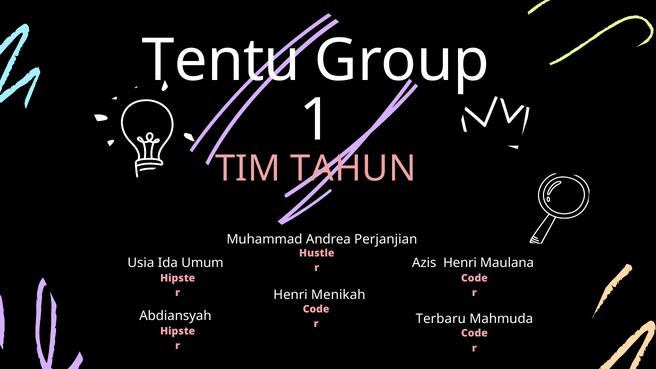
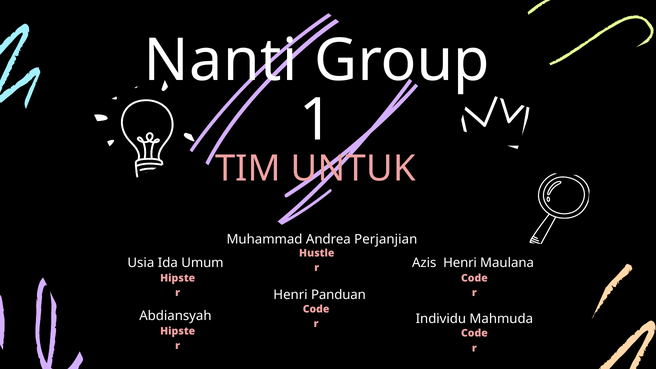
Tentu: Tentu -> Nanti
TAHUN: TAHUN -> UNTUK
Menikah: Menikah -> Panduan
Terbaru: Terbaru -> Individu
